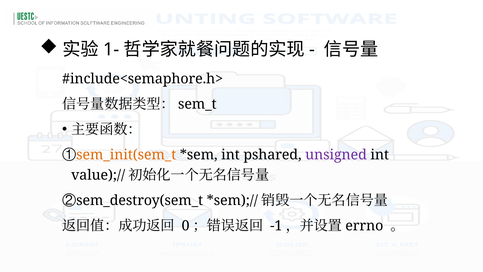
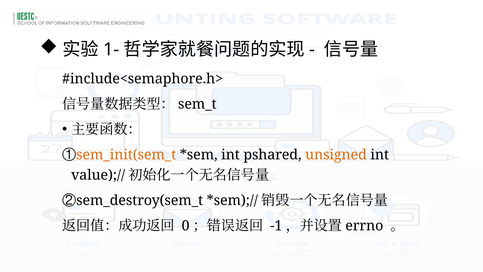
unsigned colour: purple -> orange
